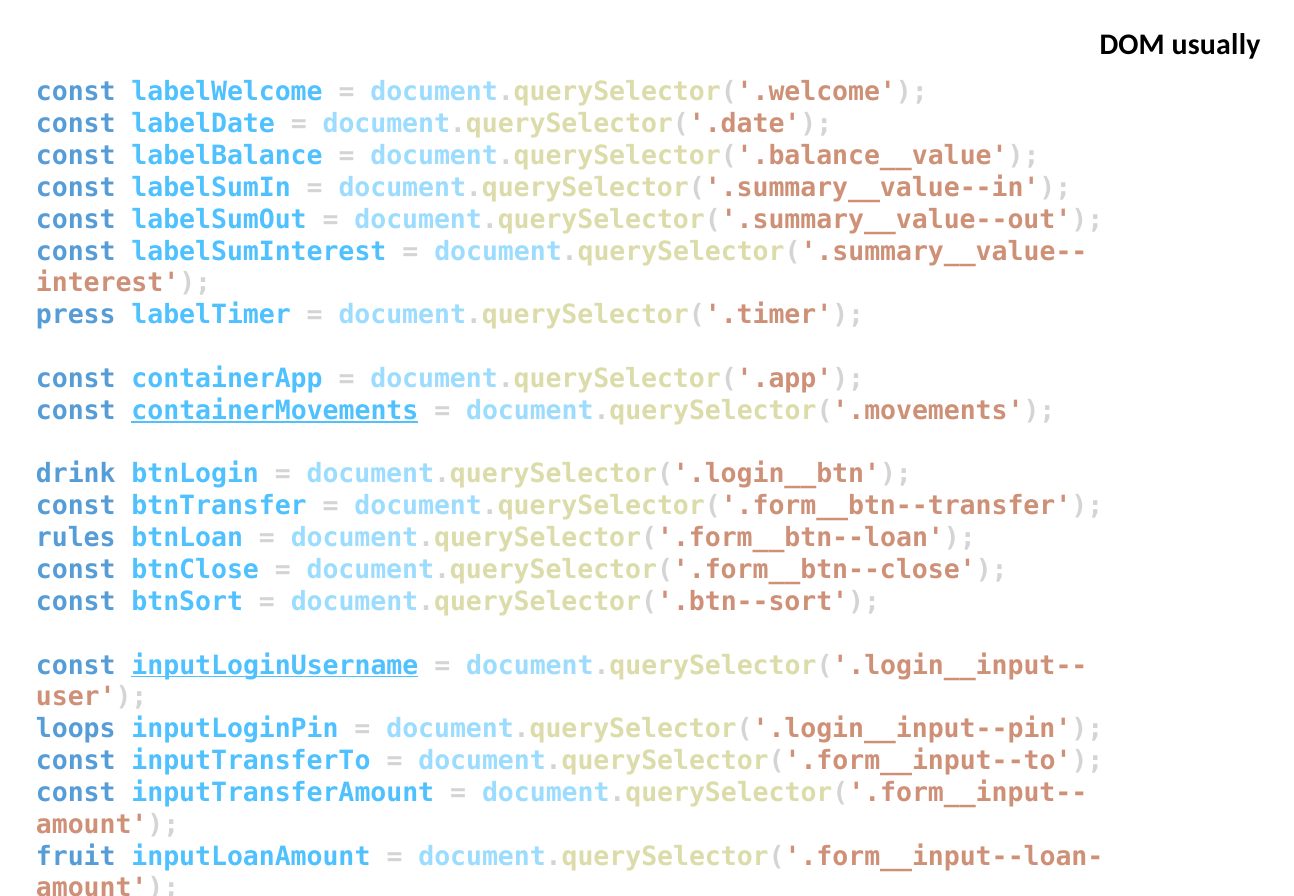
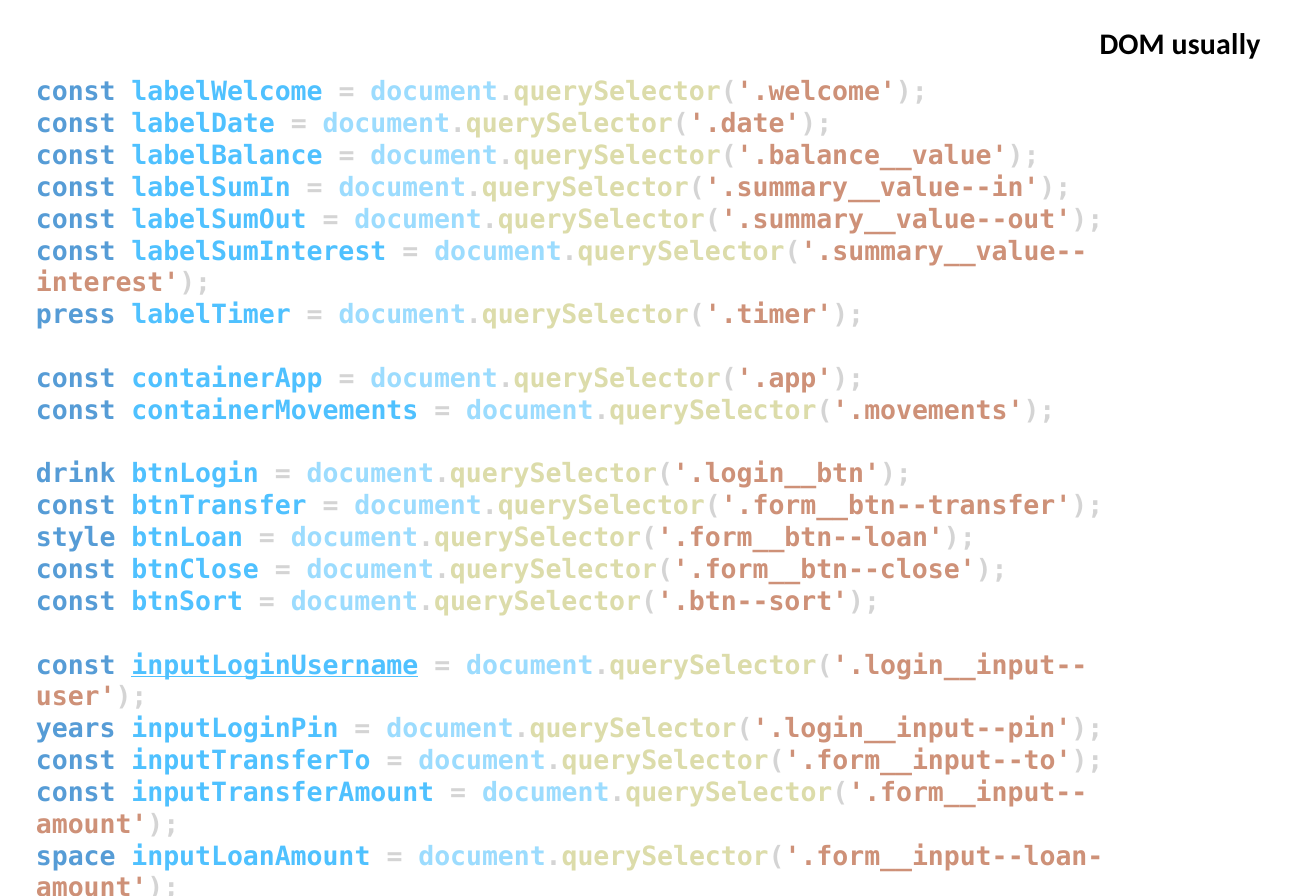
containerMovements underline: present -> none
rules: rules -> style
loops: loops -> years
fruit: fruit -> space
